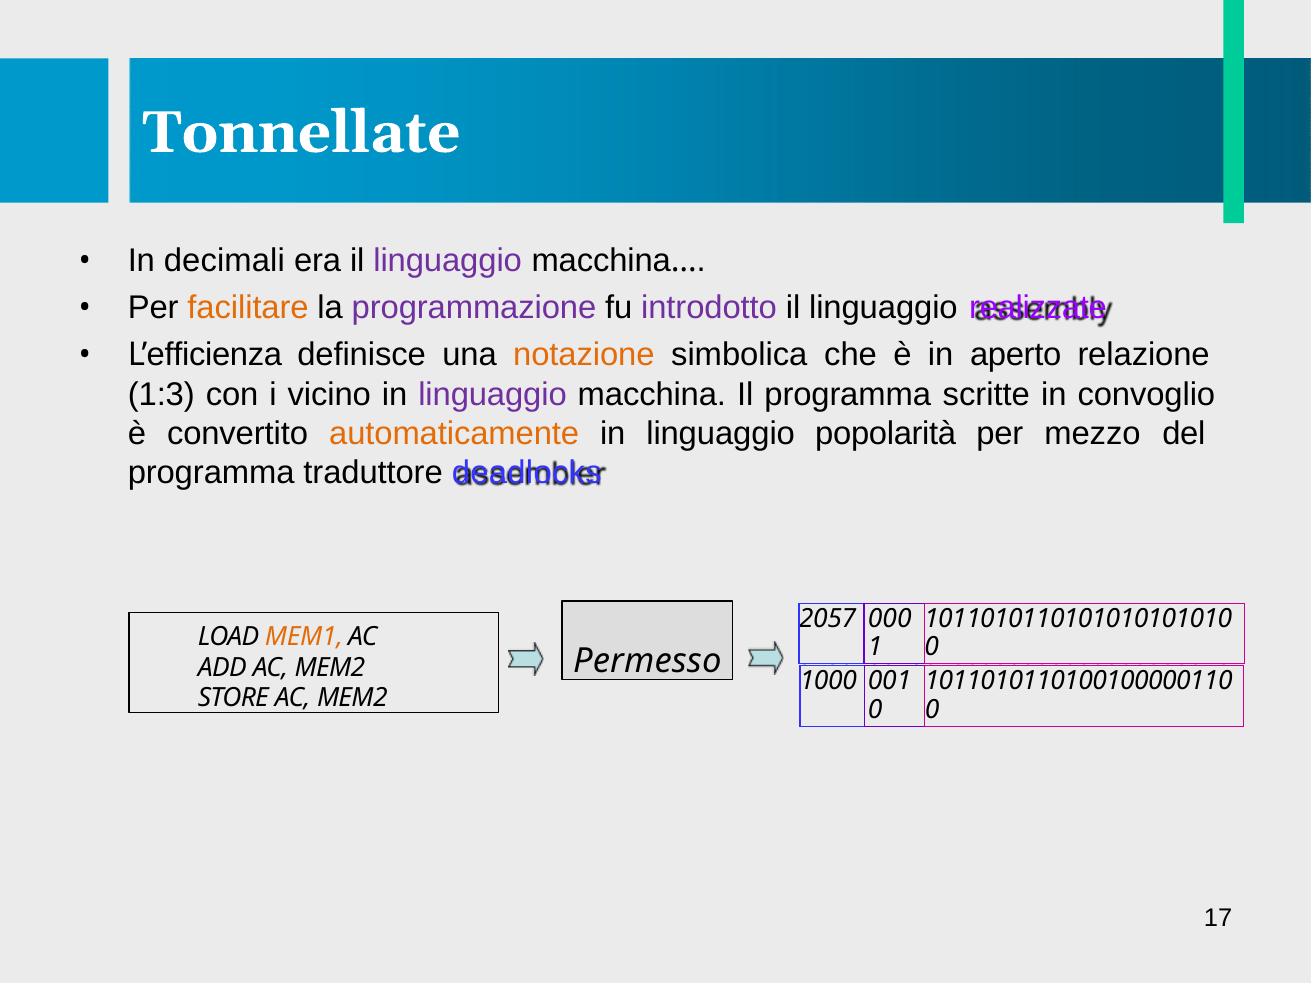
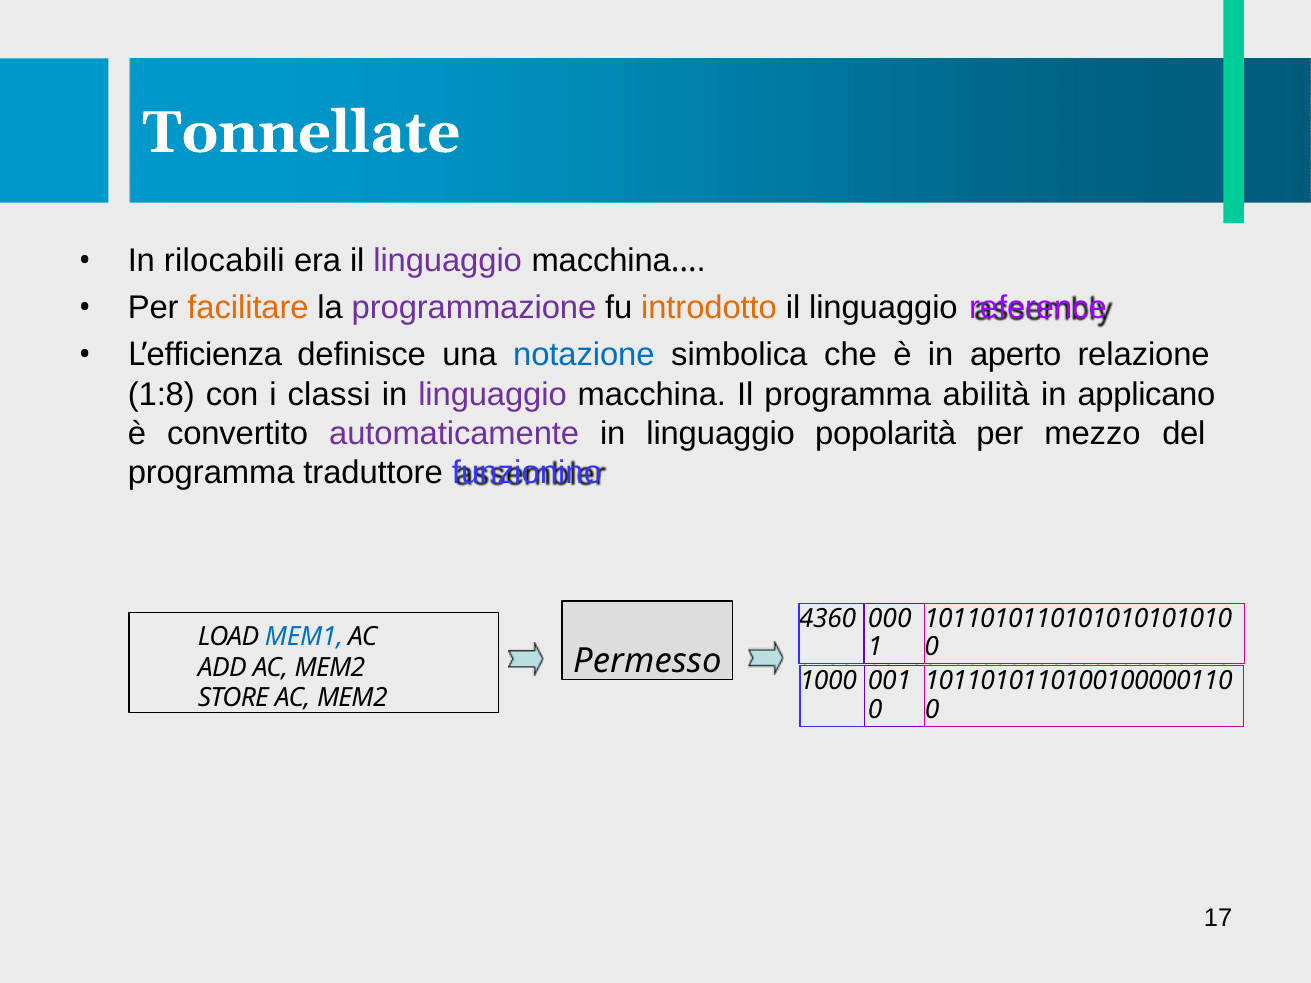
decimali: decimali -> rilocabili
introdotto colour: purple -> orange
realizzate: realizzate -> reference
notazione colour: orange -> blue
1:3: 1:3 -> 1:8
vicino: vicino -> classi
scritte: scritte -> abilità
convoglio: convoglio -> applicano
automaticamente colour: orange -> purple
deadlocks: deadlocks -> funzionino
2057: 2057 -> 4360
MEM1 colour: orange -> blue
